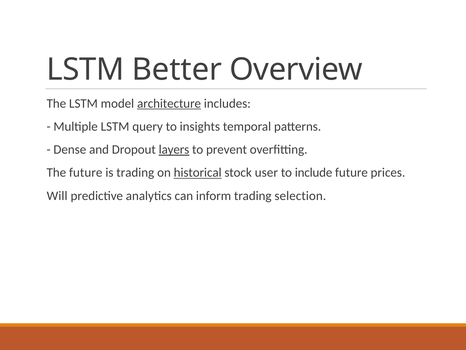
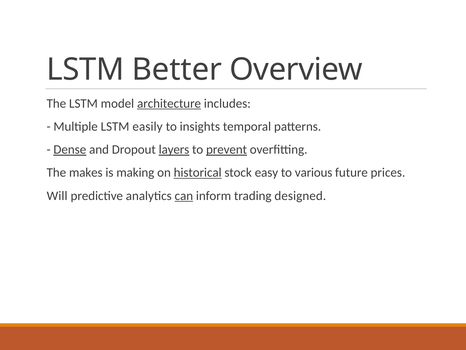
query: query -> easily
Dense underline: none -> present
prevent underline: none -> present
The future: future -> makes
is trading: trading -> making
user: user -> easy
include: include -> various
can underline: none -> present
selection: selection -> designed
